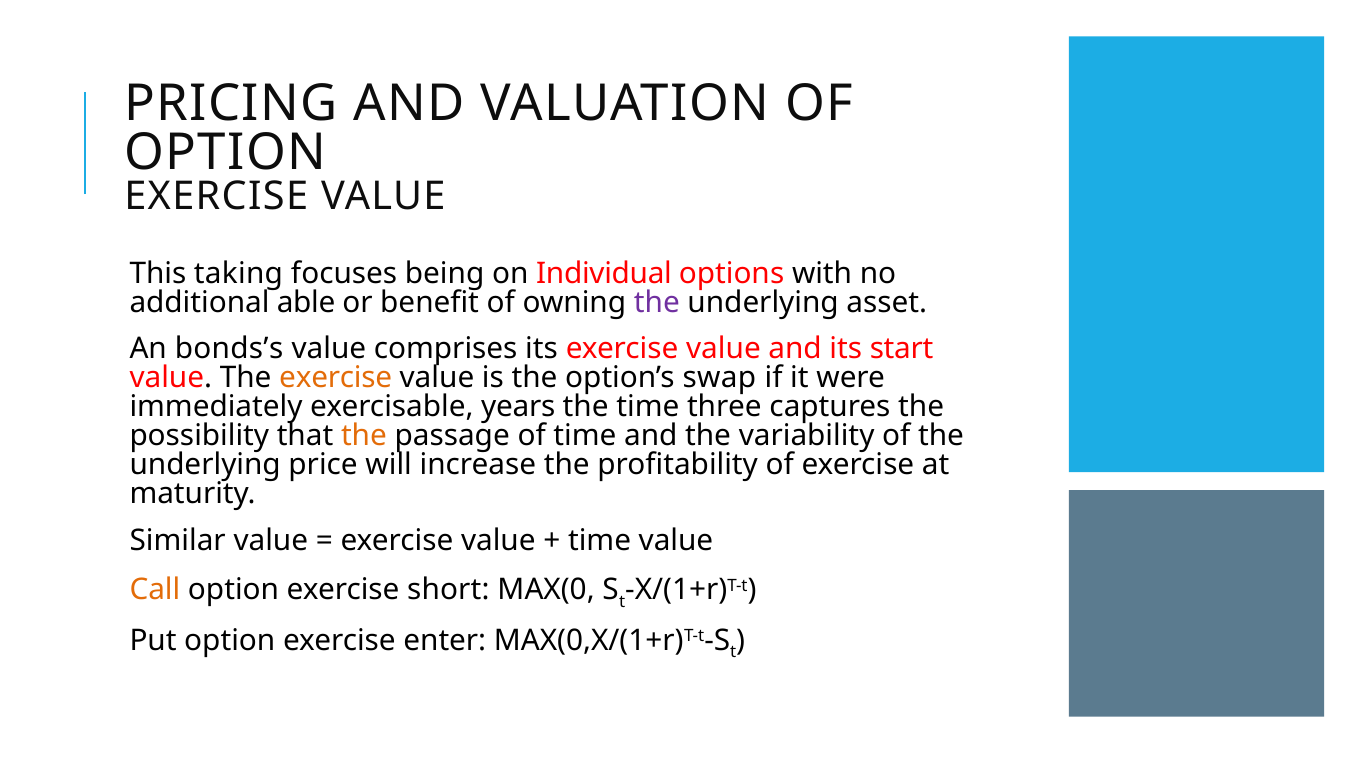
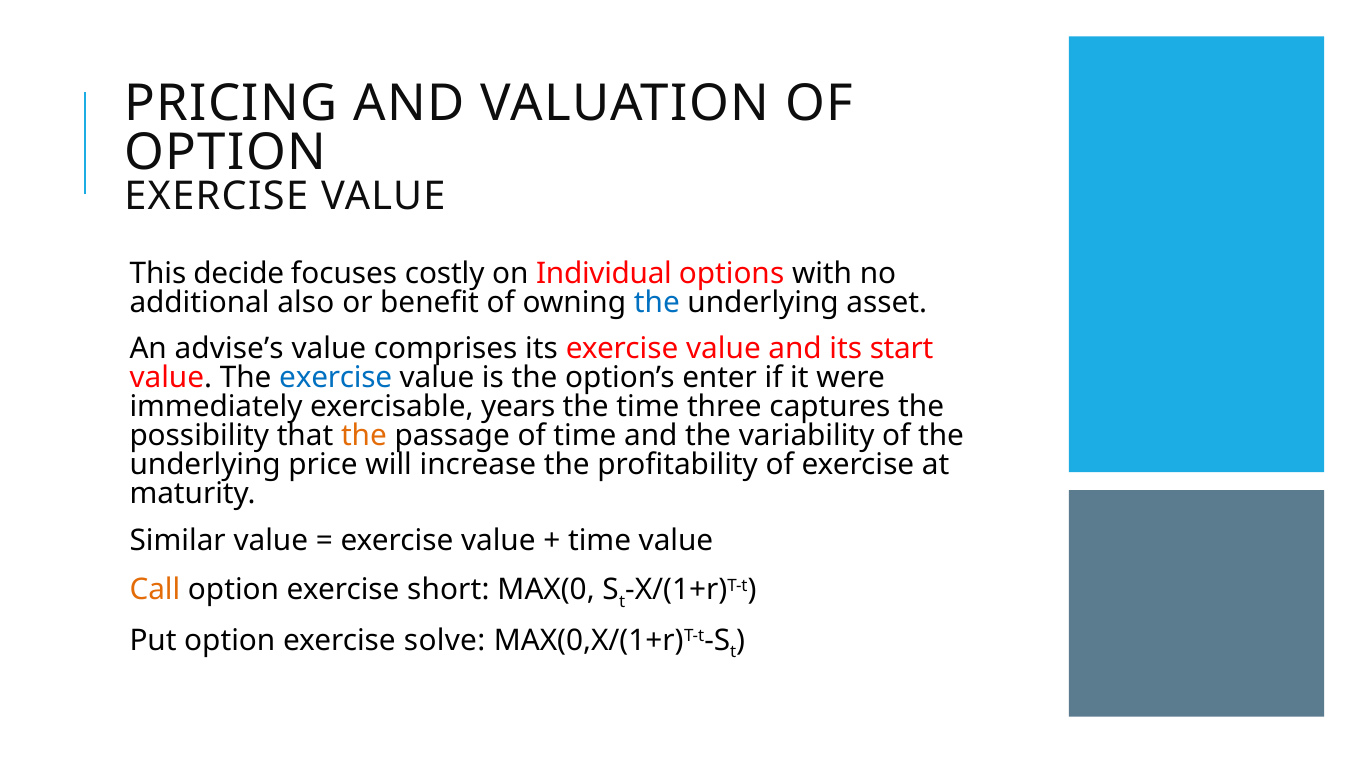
taking: taking -> decide
being: being -> costly
able: able -> also
the at (657, 302) colour: purple -> blue
bonds’s: bonds’s -> advise’s
exercise at (336, 378) colour: orange -> blue
swap: swap -> enter
enter: enter -> solve
